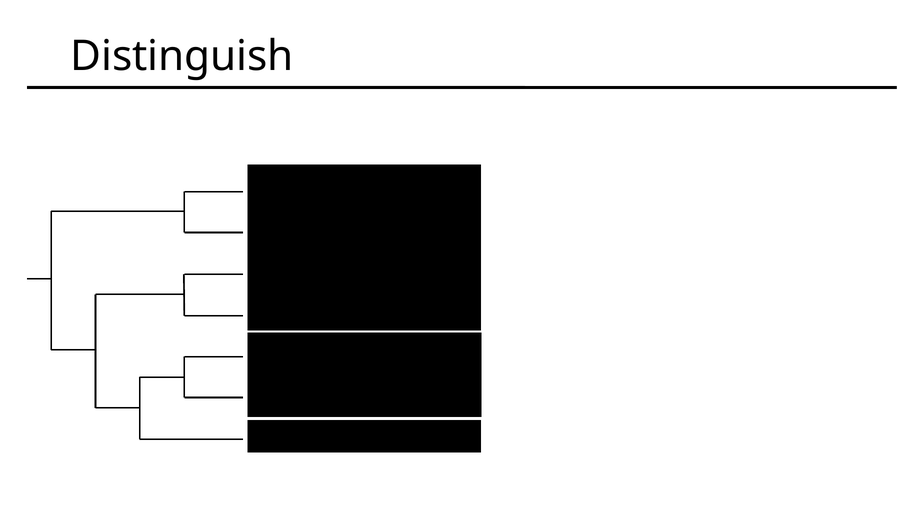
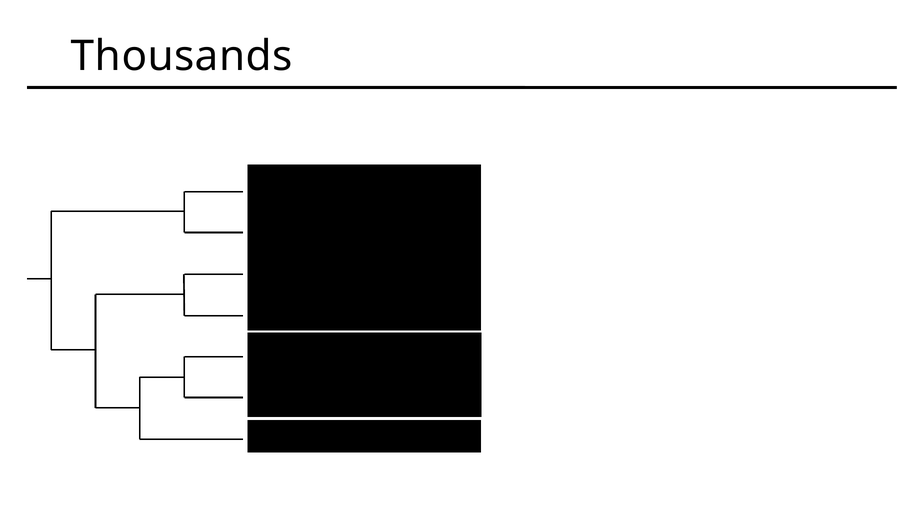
Distinguish: Distinguish -> Thousands
